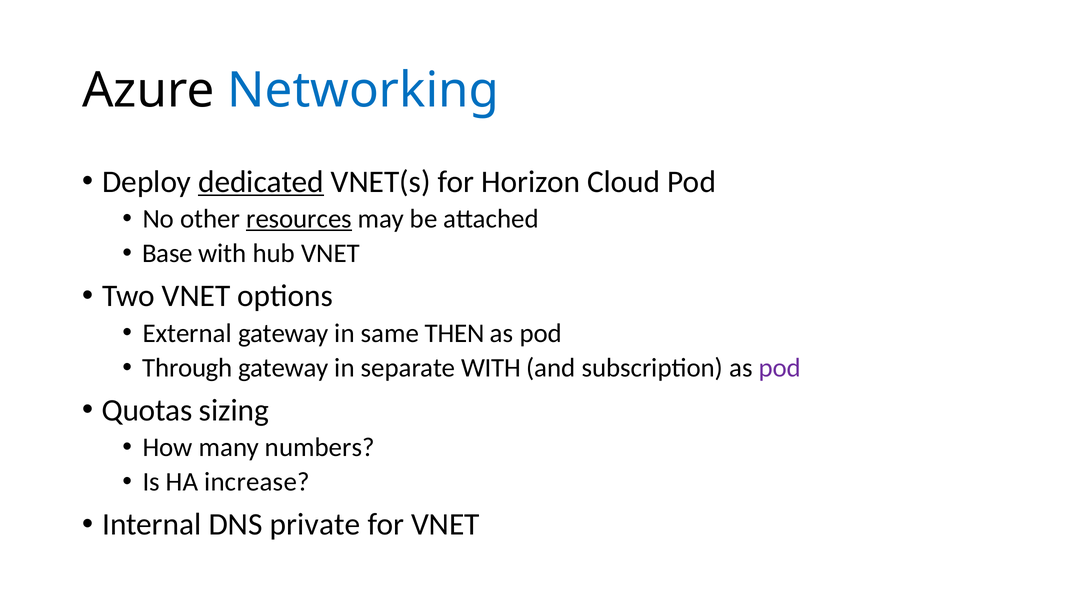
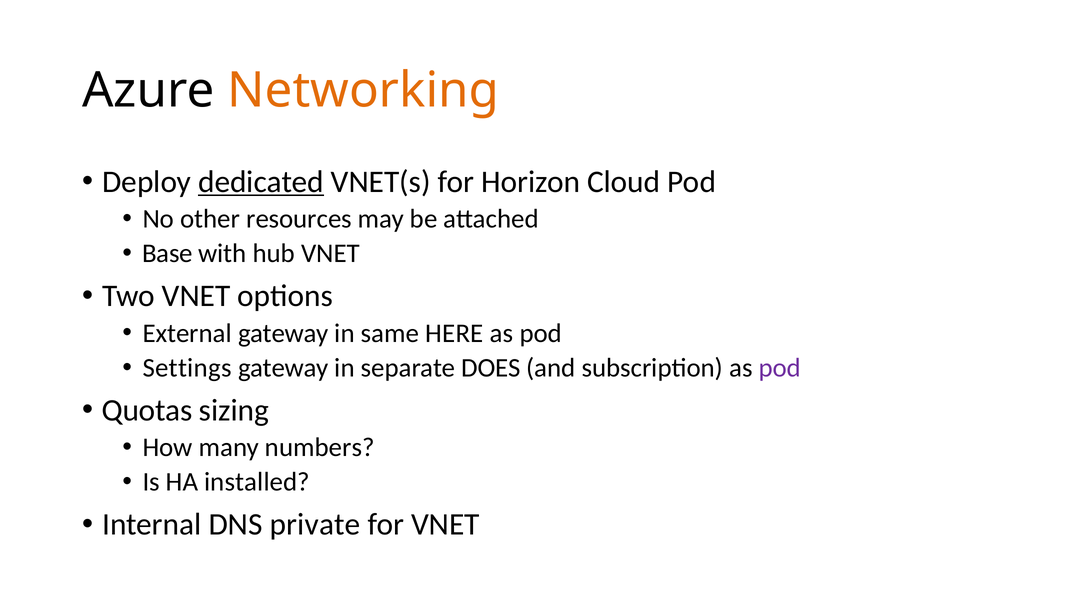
Networking colour: blue -> orange
resources underline: present -> none
THEN: THEN -> HERE
Through: Through -> Settings
separate WITH: WITH -> DOES
increase: increase -> installed
